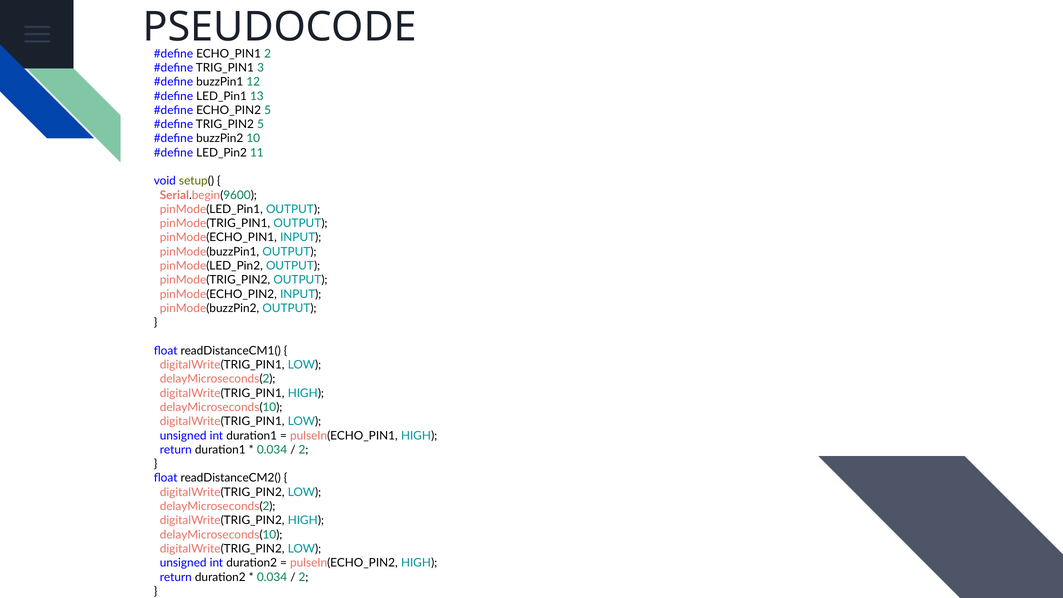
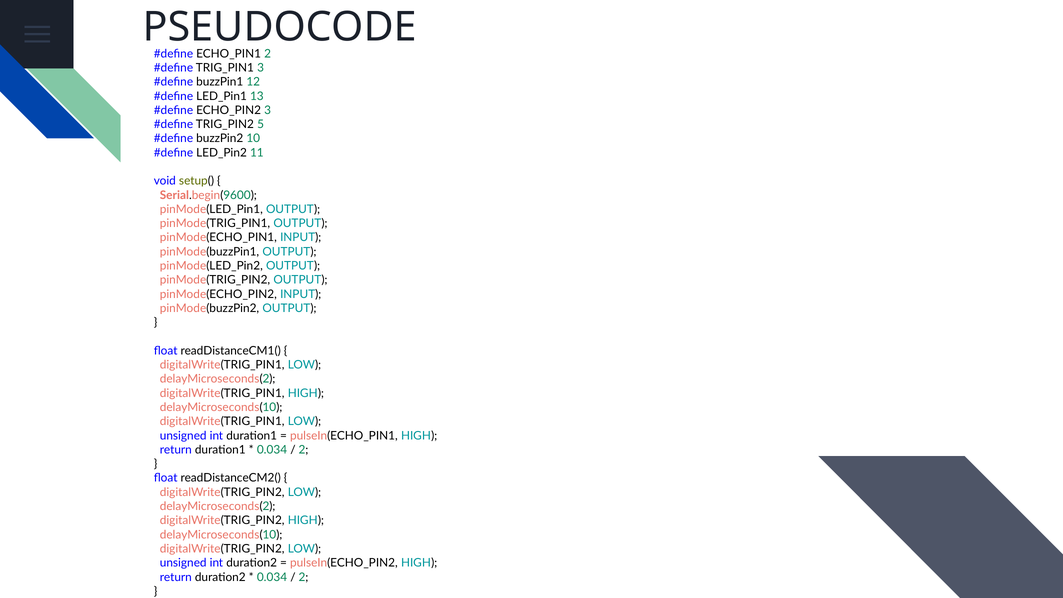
ECHO_PIN2 5: 5 -> 3
